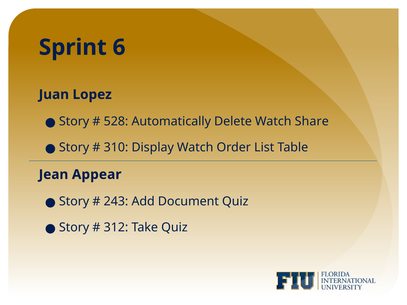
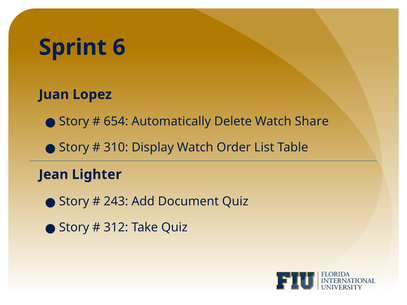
528: 528 -> 654
Appear: Appear -> Lighter
